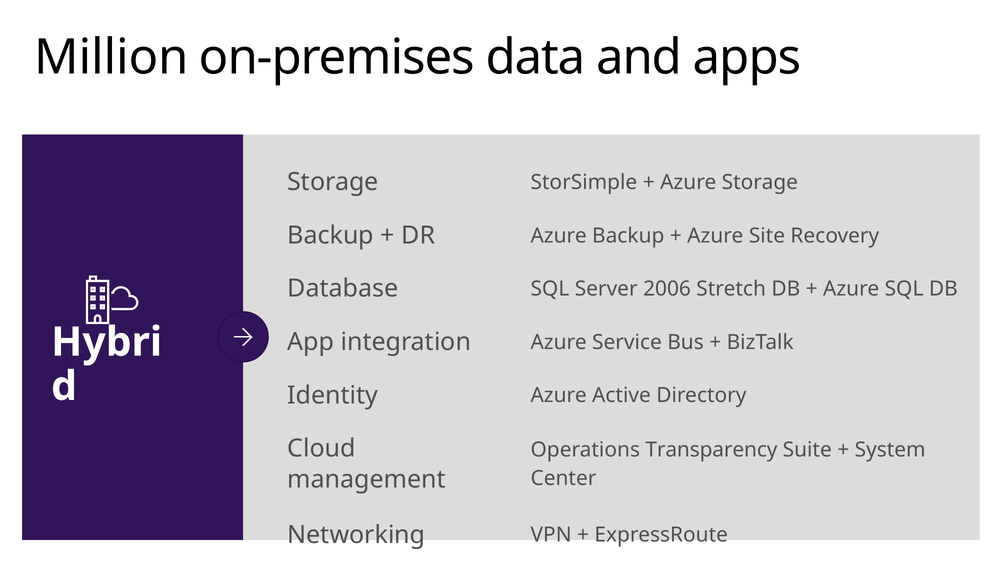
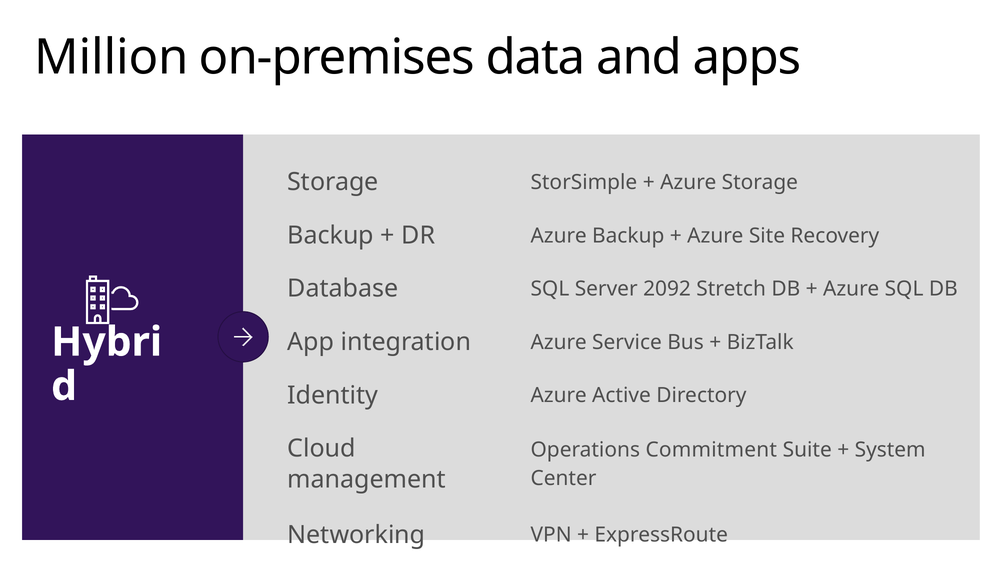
2006: 2006 -> 2092
Transparency: Transparency -> Commitment
